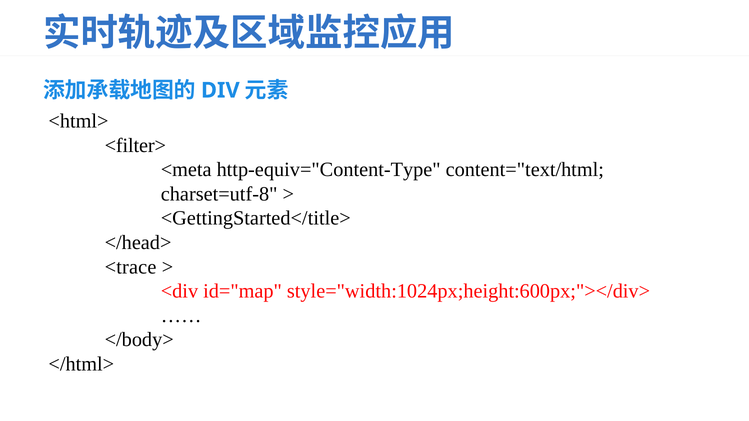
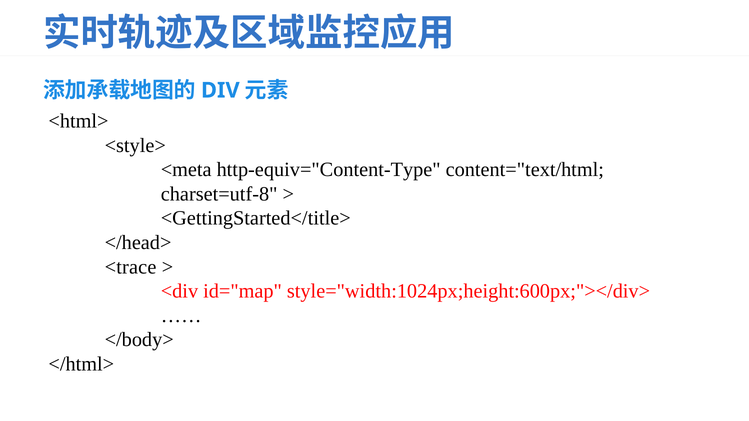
<filter>: <filter> -> <style>
